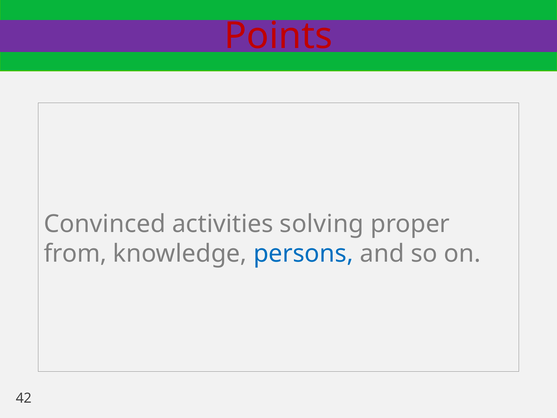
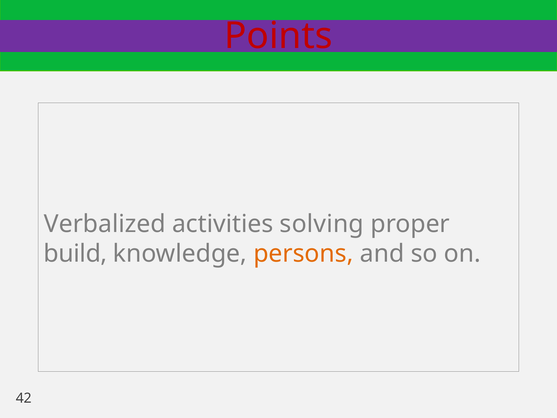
Convinced: Convinced -> Verbalized
from: from -> build
persons colour: blue -> orange
